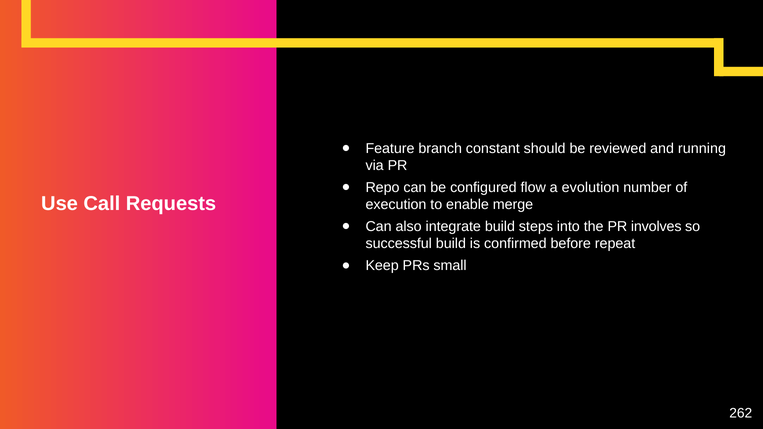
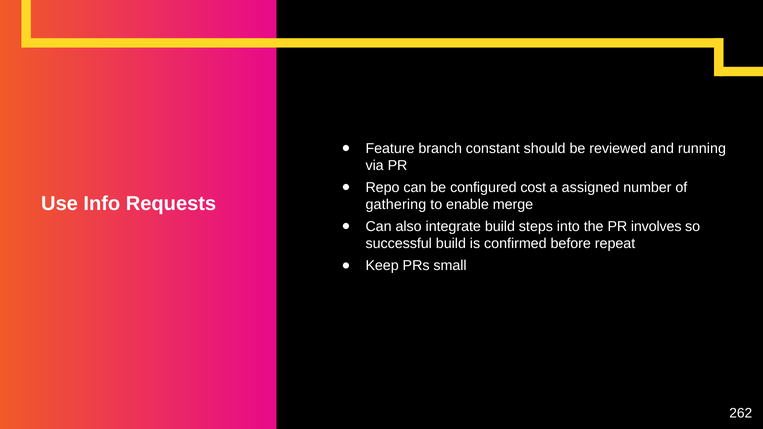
flow: flow -> cost
evolution: evolution -> assigned
Call: Call -> Info
execution: execution -> gathering
